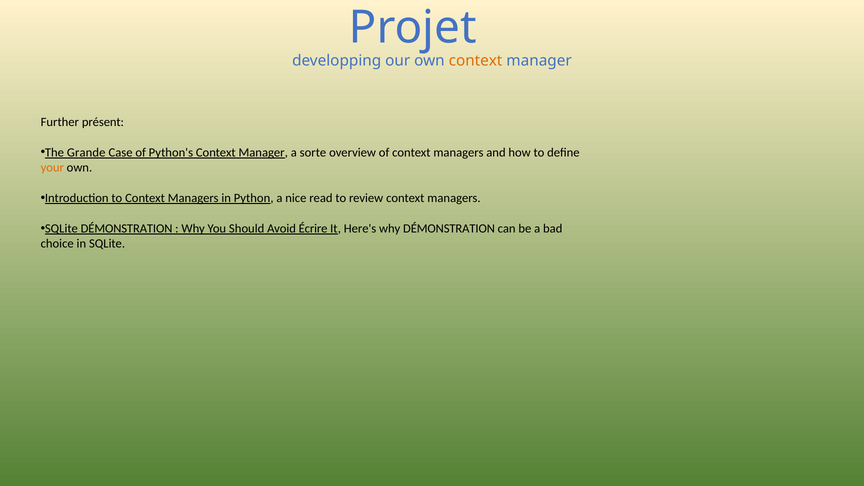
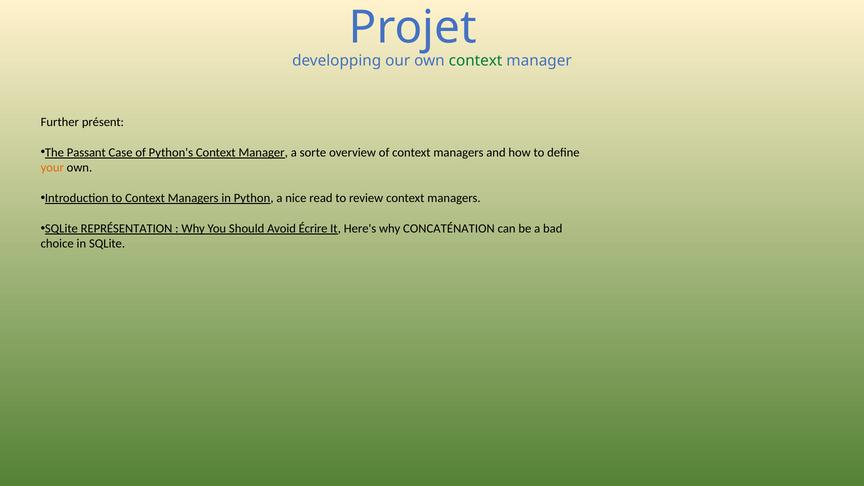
context at (476, 61) colour: orange -> green
Grande: Grande -> Passant
SQLite DÉMONSTRATION: DÉMONSTRATION -> REPRÉSENTATION
why DÉMONSTRATION: DÉMONSTRATION -> CONCATÉNATION
